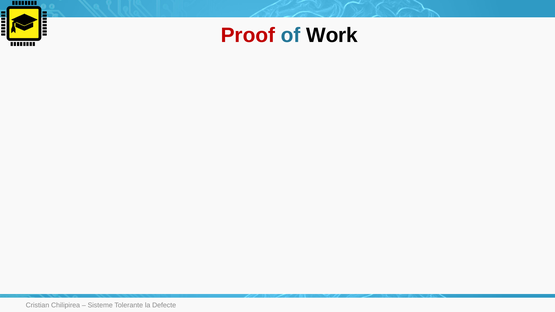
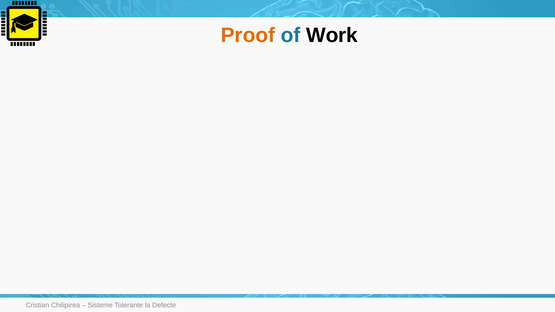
Proof colour: red -> orange
